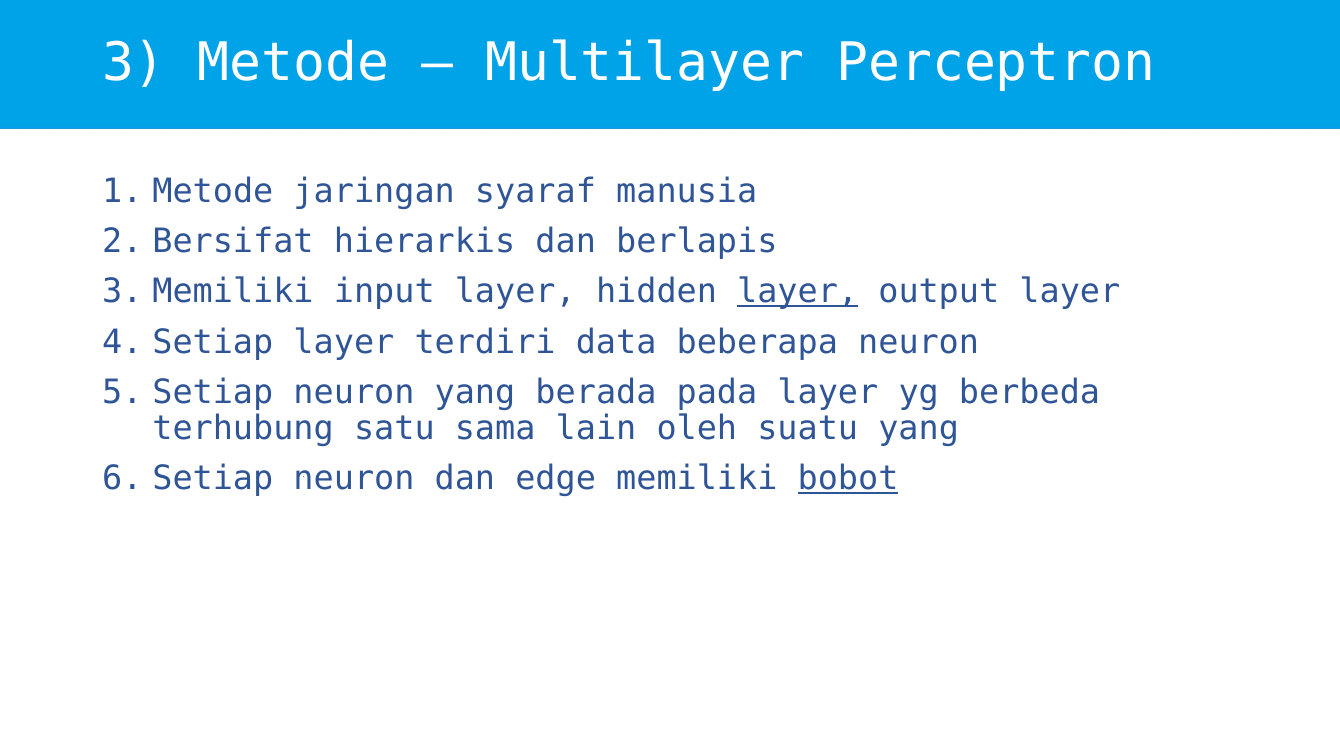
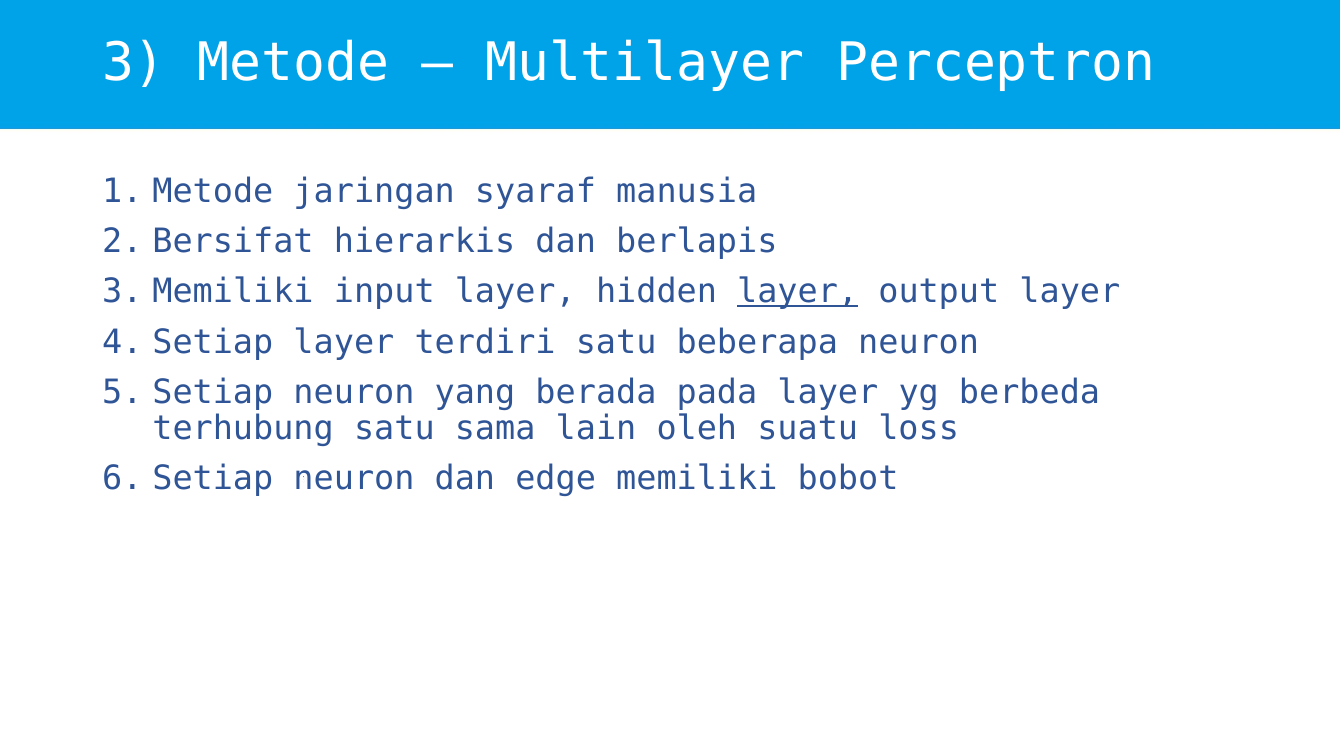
terdiri data: data -> satu
suatu yang: yang -> loss
bobot underline: present -> none
